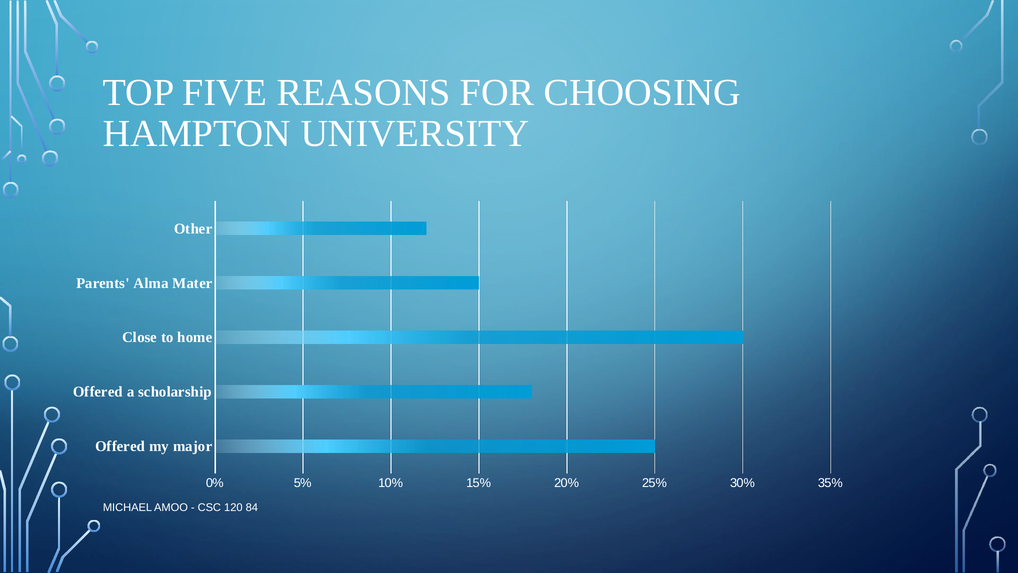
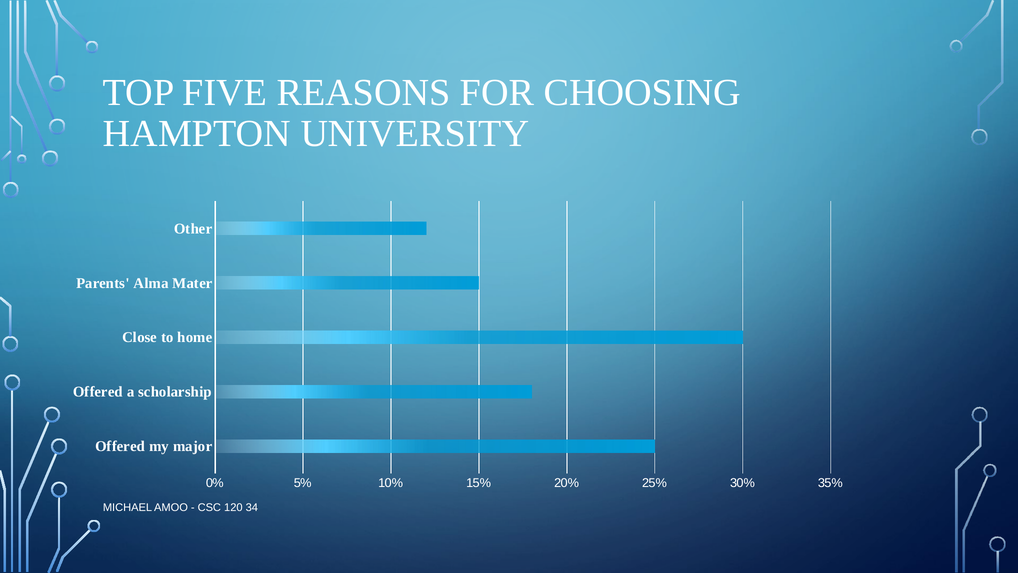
84: 84 -> 34
